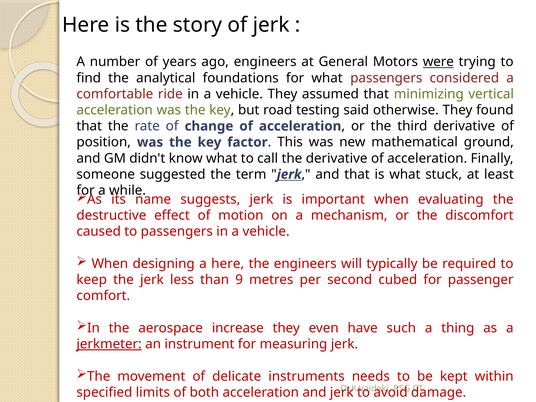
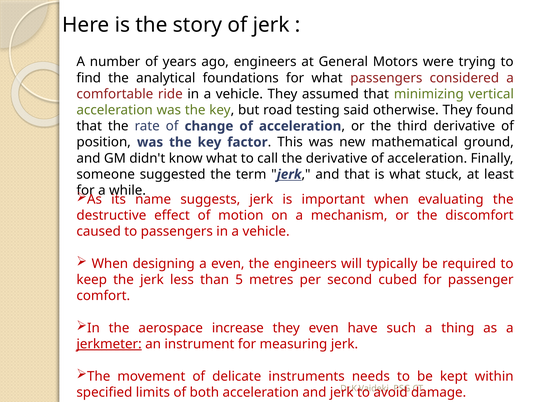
were underline: present -> none
a here: here -> even
9: 9 -> 5
